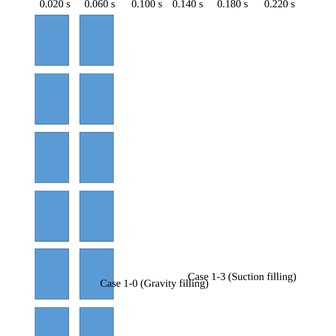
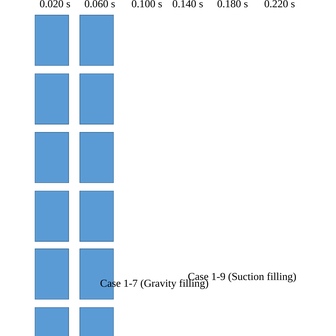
1-3: 1-3 -> 1-9
1-0: 1-0 -> 1-7
